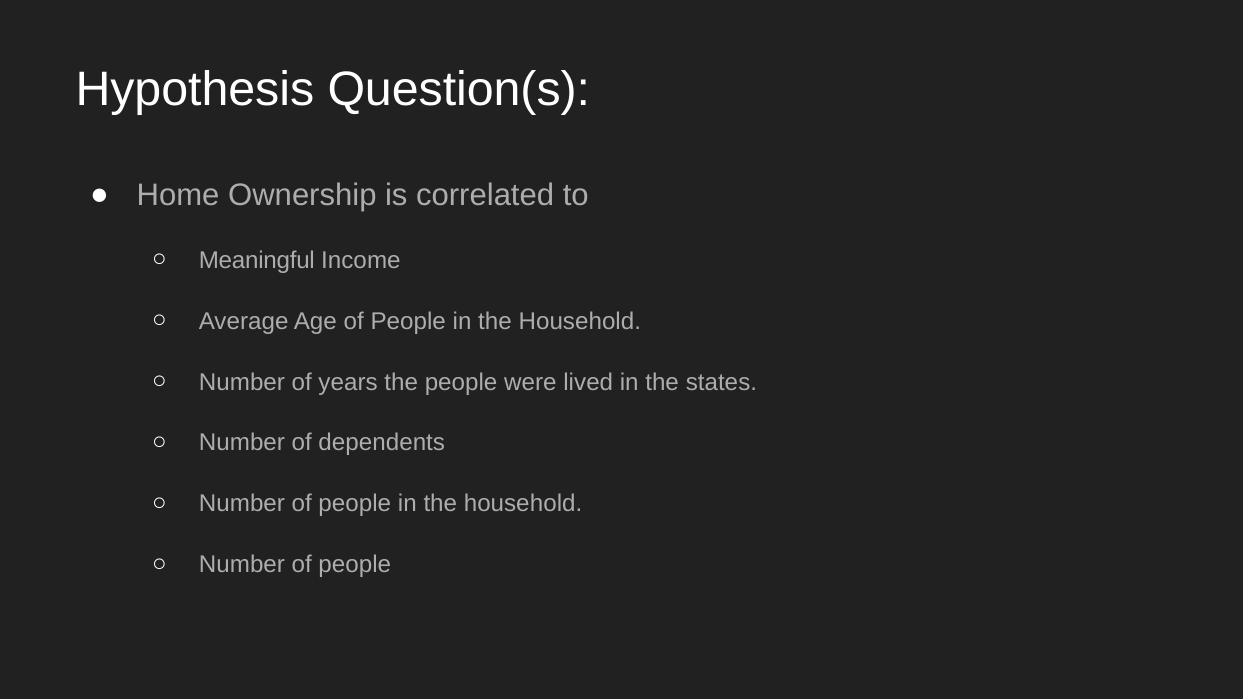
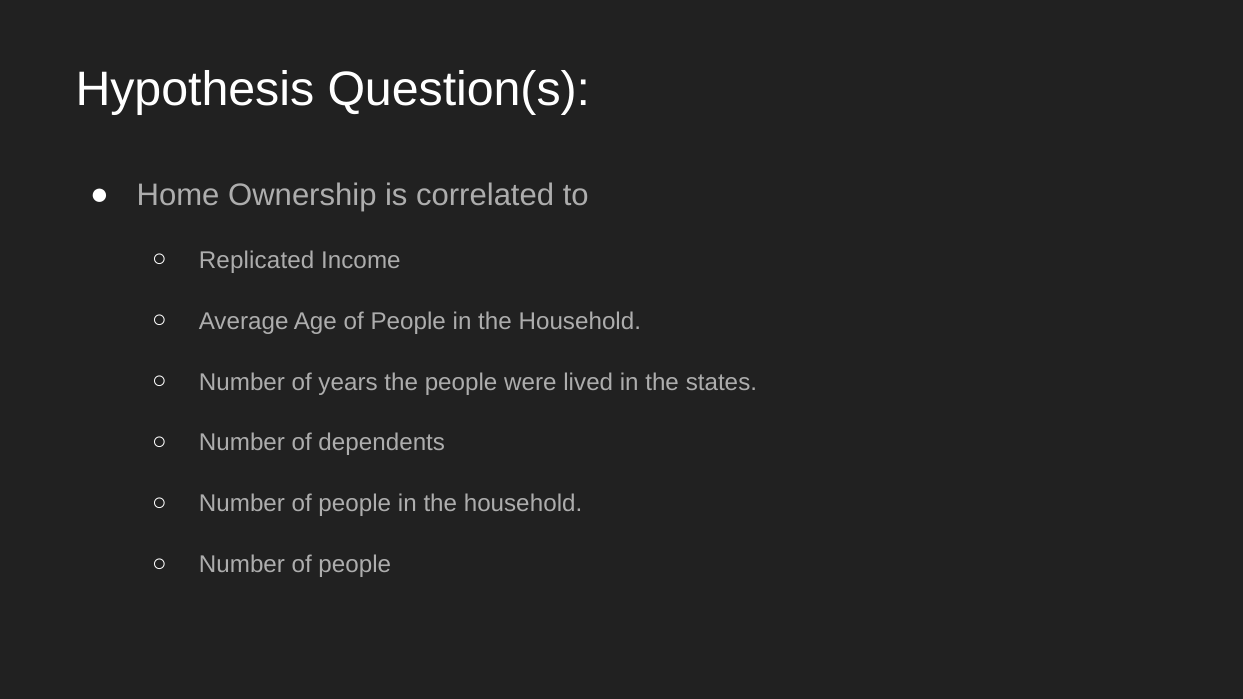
Meaningful: Meaningful -> Replicated
